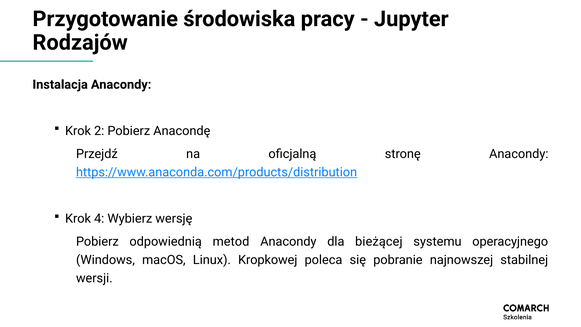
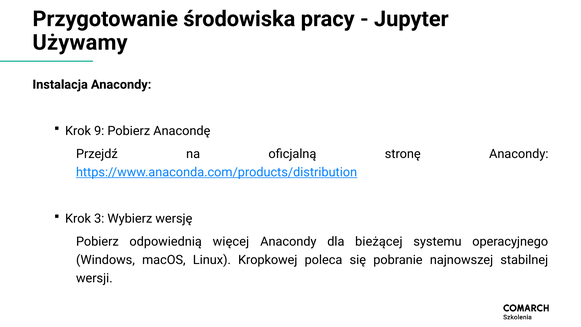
Rodzajów: Rodzajów -> Używamy
2: 2 -> 9
4: 4 -> 3
metod: metod -> więcej
